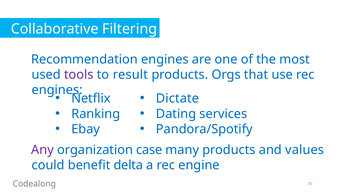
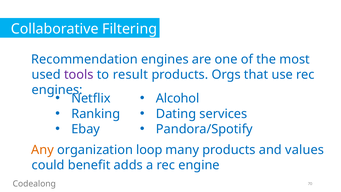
Dictate: Dictate -> Alcohol
Any colour: purple -> orange
case: case -> loop
delta: delta -> adds
